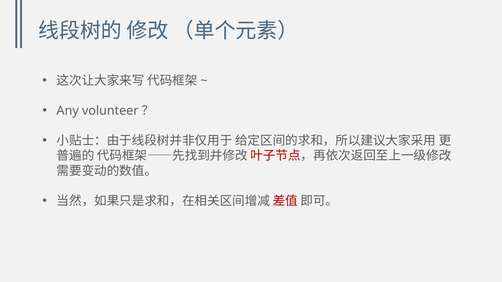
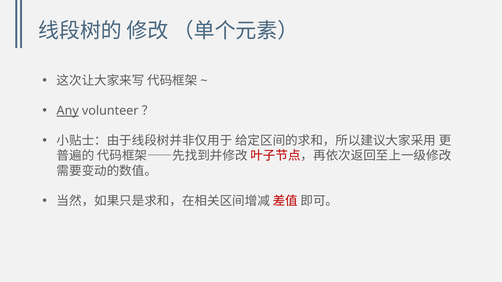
Any underline: none -> present
